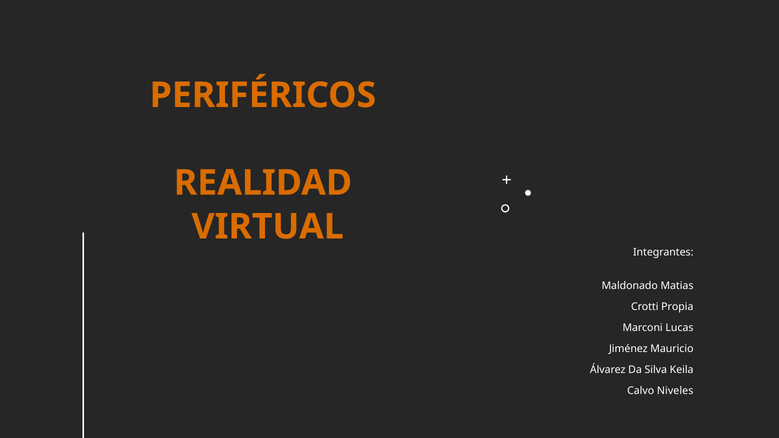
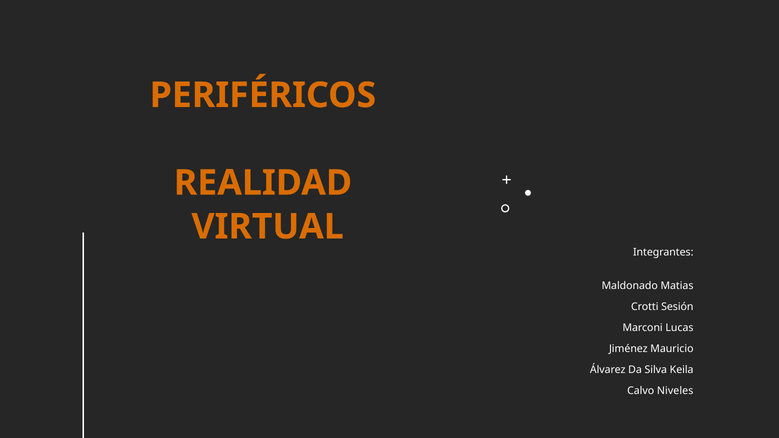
Propia: Propia -> Sesión
